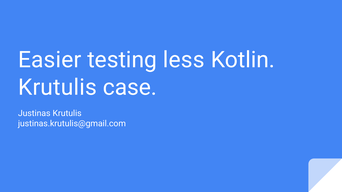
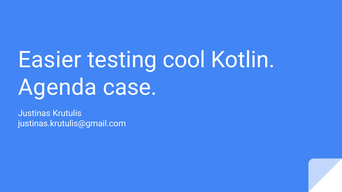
less: less -> cool
Krutulis at (57, 87): Krutulis -> Agenda
